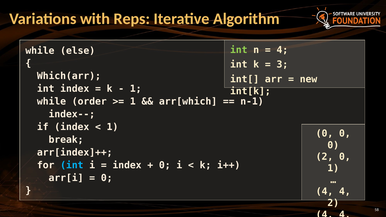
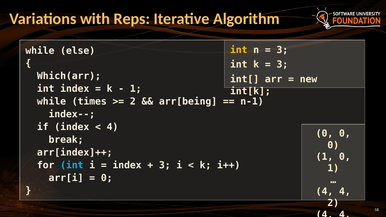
int at (239, 50) colour: light green -> yellow
4 at (282, 50): 4 -> 3
order: order -> times
1 at (133, 102): 1 -> 2
arr[which: arr[which -> arr[being
1 at (112, 127): 1 -> 4
2 at (325, 157): 2 -> 1
0 at (165, 165): 0 -> 3
